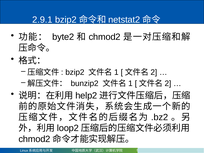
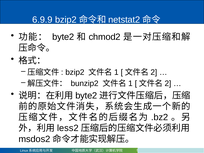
2.9.1: 2.9.1 -> 6.9.9
help2 at (86, 96): help2 -> byte2
loop2: loop2 -> less2
chmod2 at (34, 139): chmod2 -> msdos2
